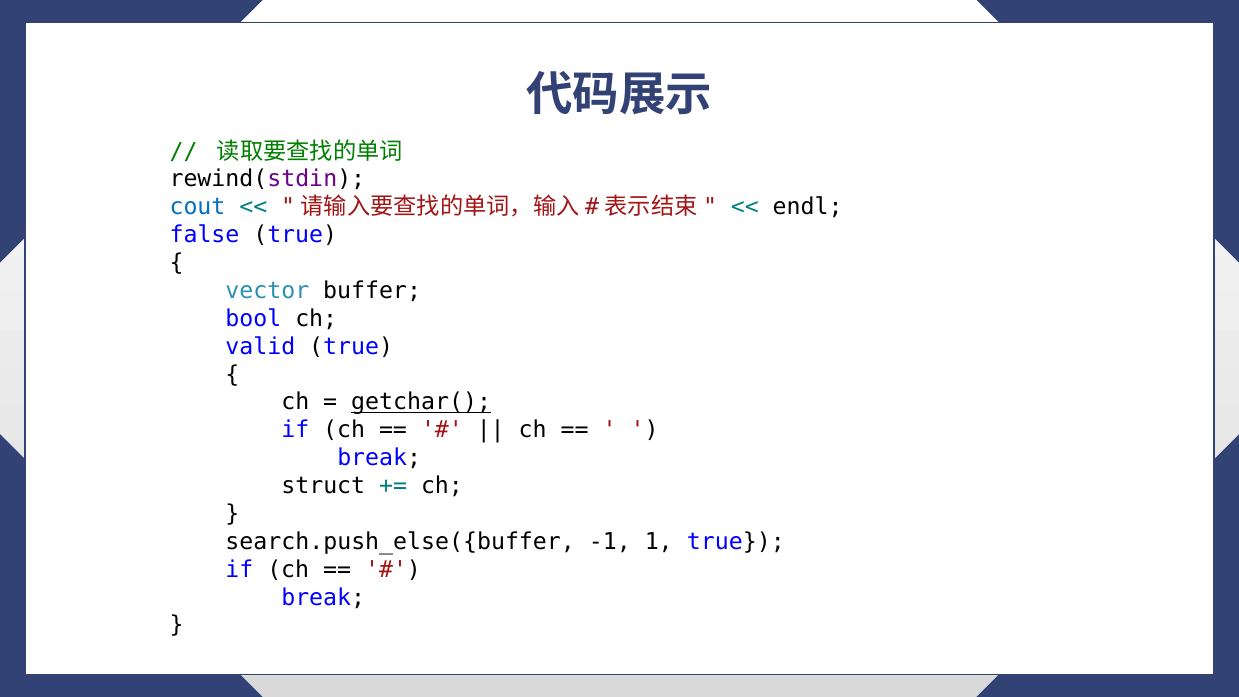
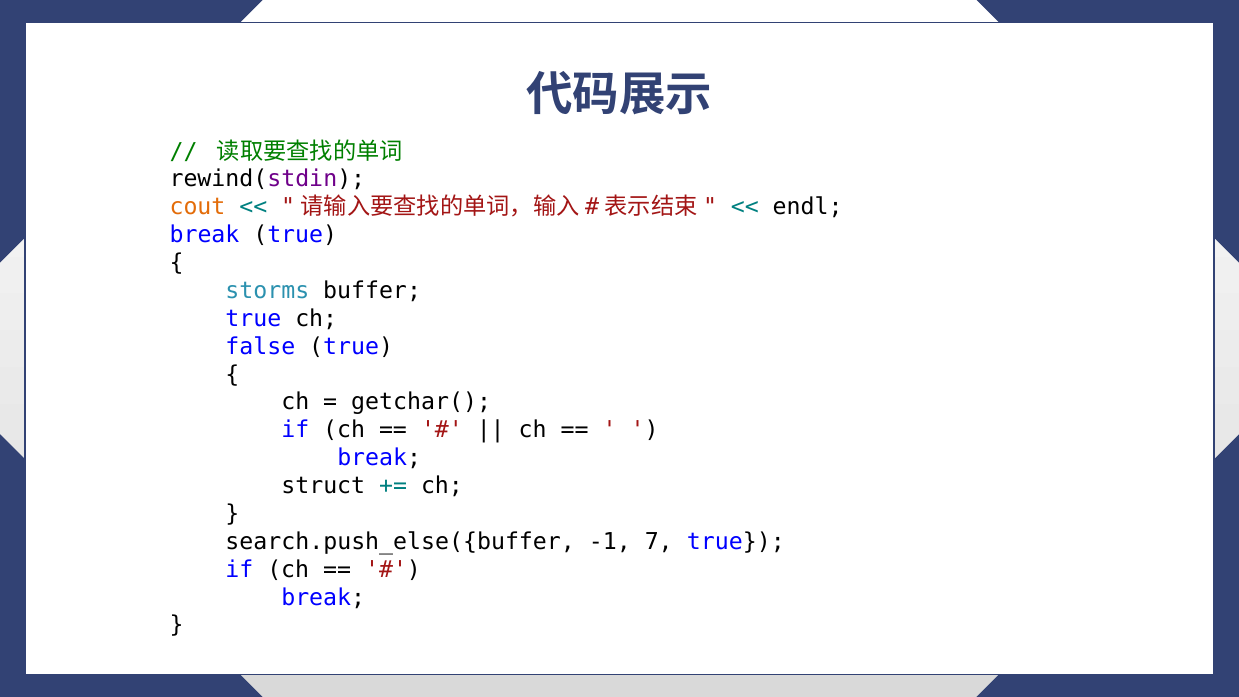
cout colour: blue -> orange
false at (205, 235): false -> break
vector: vector -> storms
bool at (253, 319): bool -> true
valid: valid -> false
getchar( underline: present -> none
1: 1 -> 7
